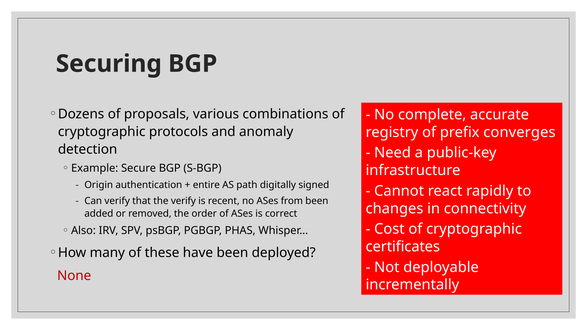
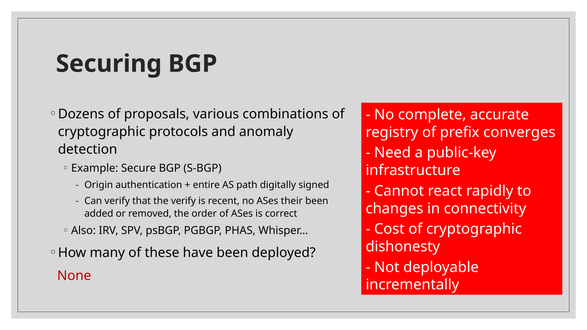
from: from -> their
certificates: certificates -> dishonesty
